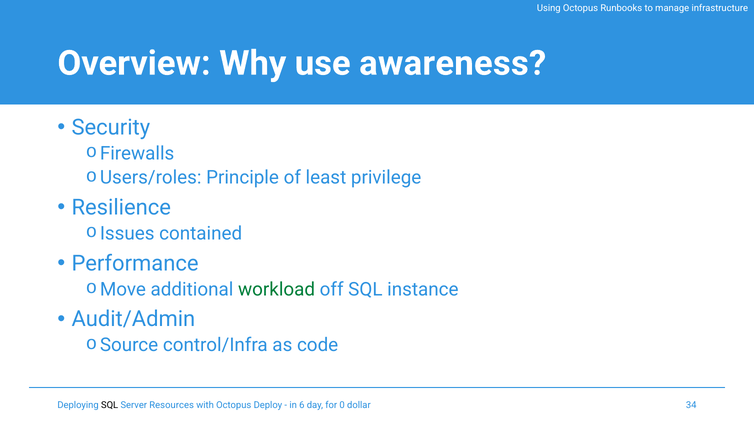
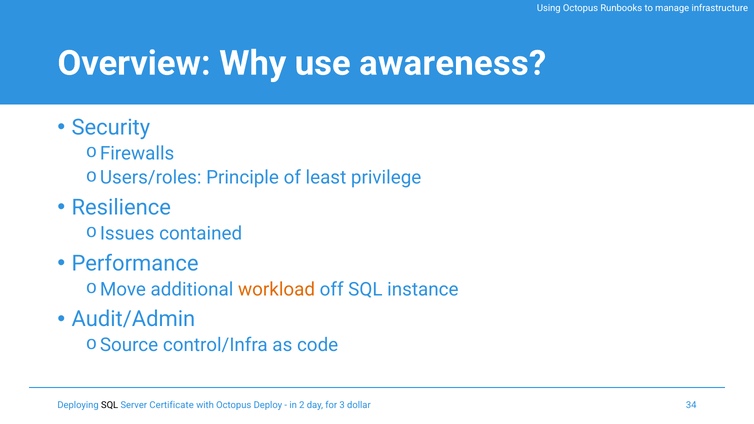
workload colour: green -> orange
Resources: Resources -> Certificate
6: 6 -> 2
0: 0 -> 3
